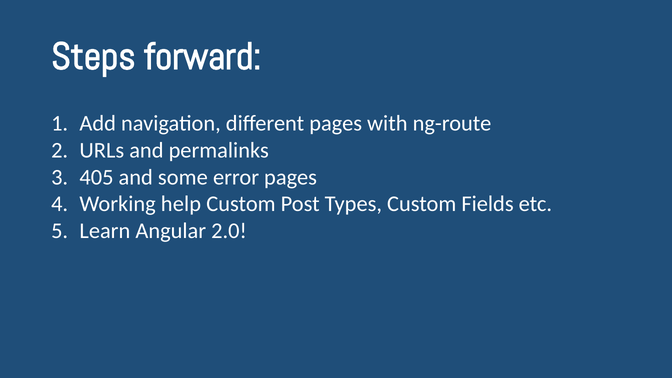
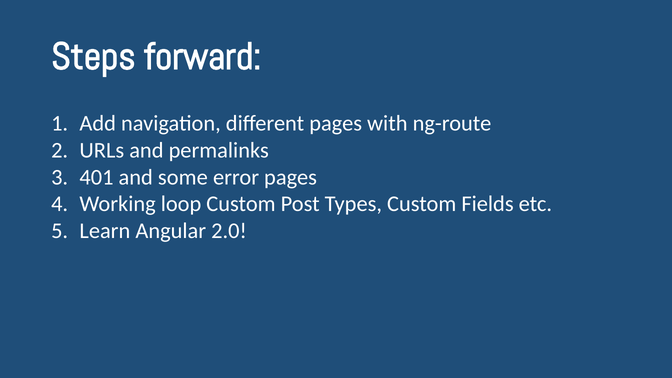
405: 405 -> 401
help: help -> loop
